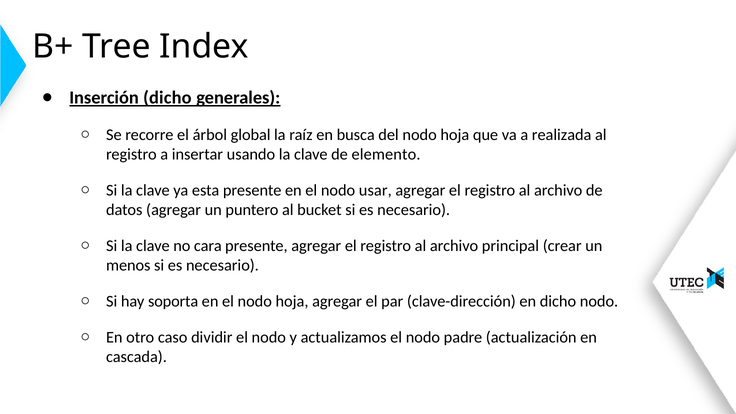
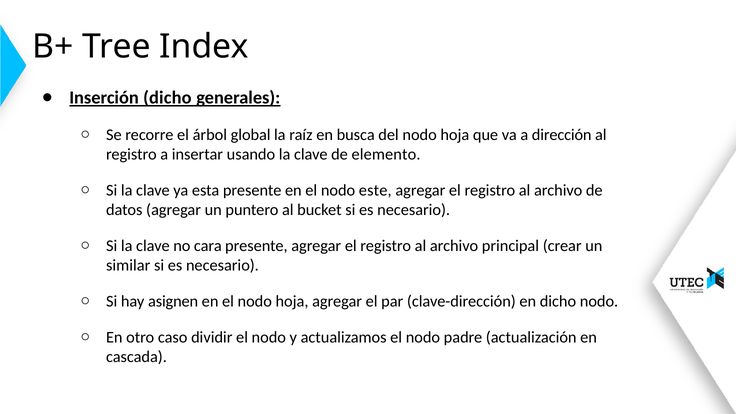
realizada: realizada -> dirección
usar: usar -> este
menos: menos -> similar
soporta: soporta -> asignen
